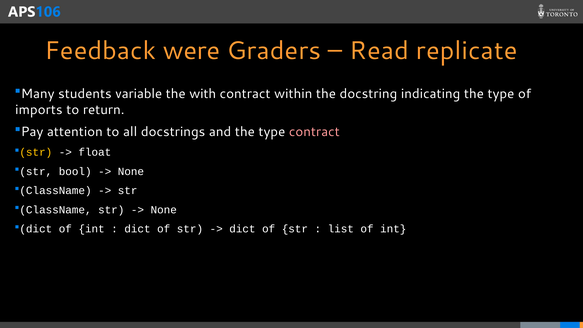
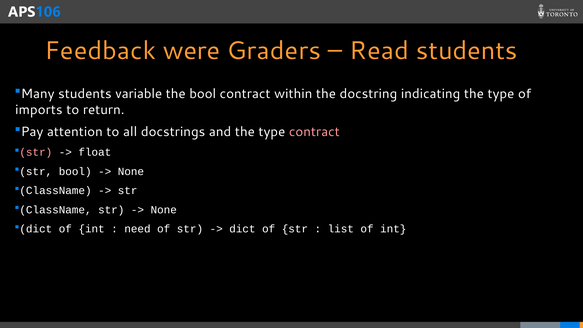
Read replicate: replicate -> students
the with: with -> bool
str at (36, 152) colour: yellow -> pink
dict at (137, 229): dict -> need
